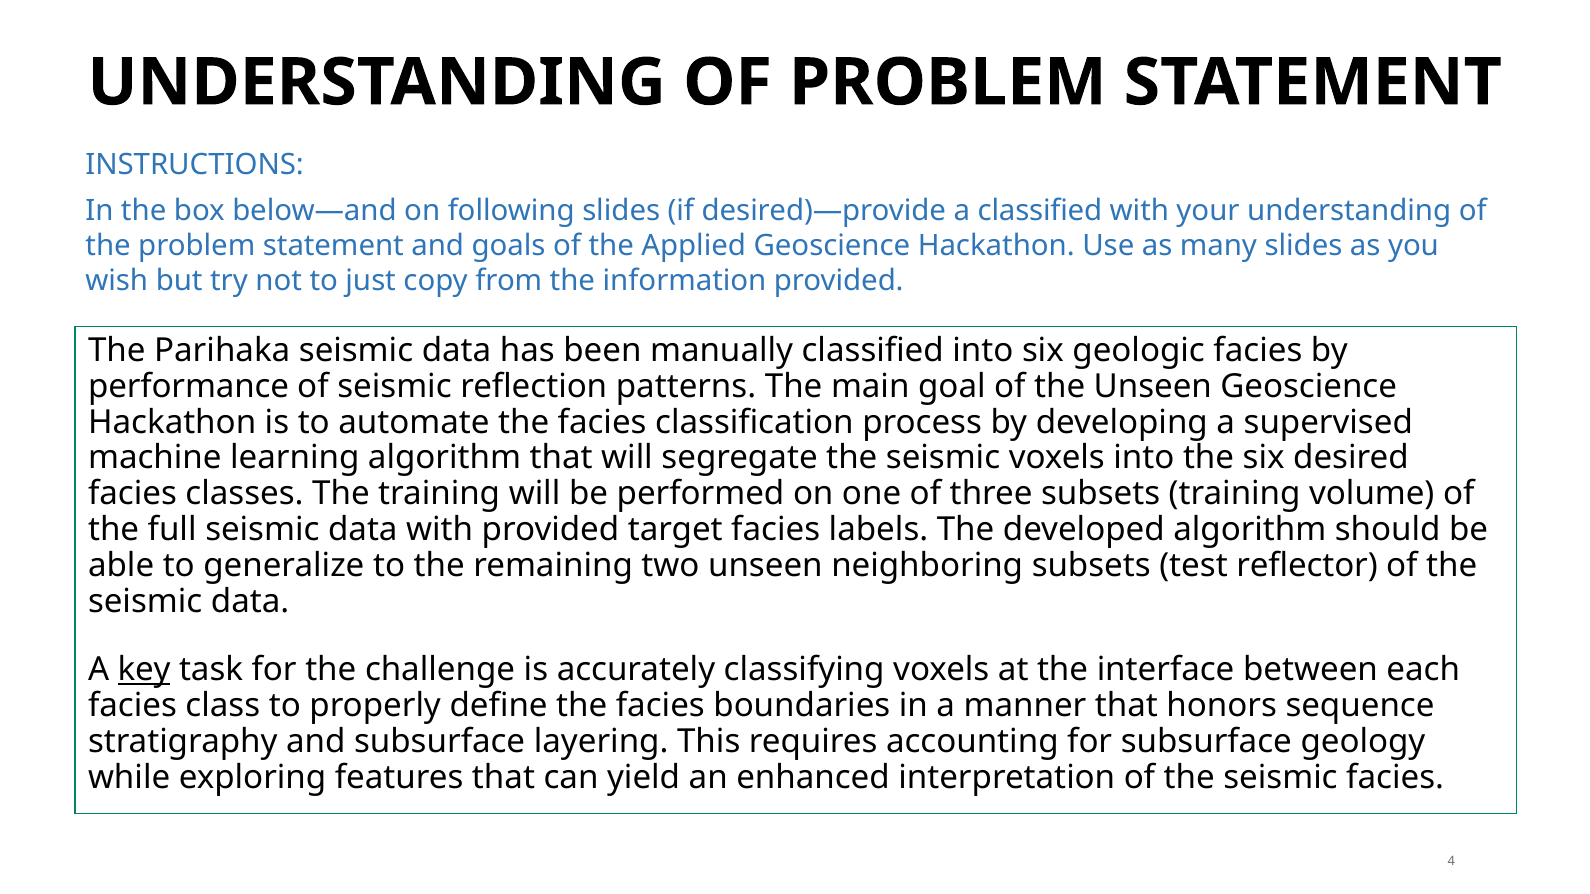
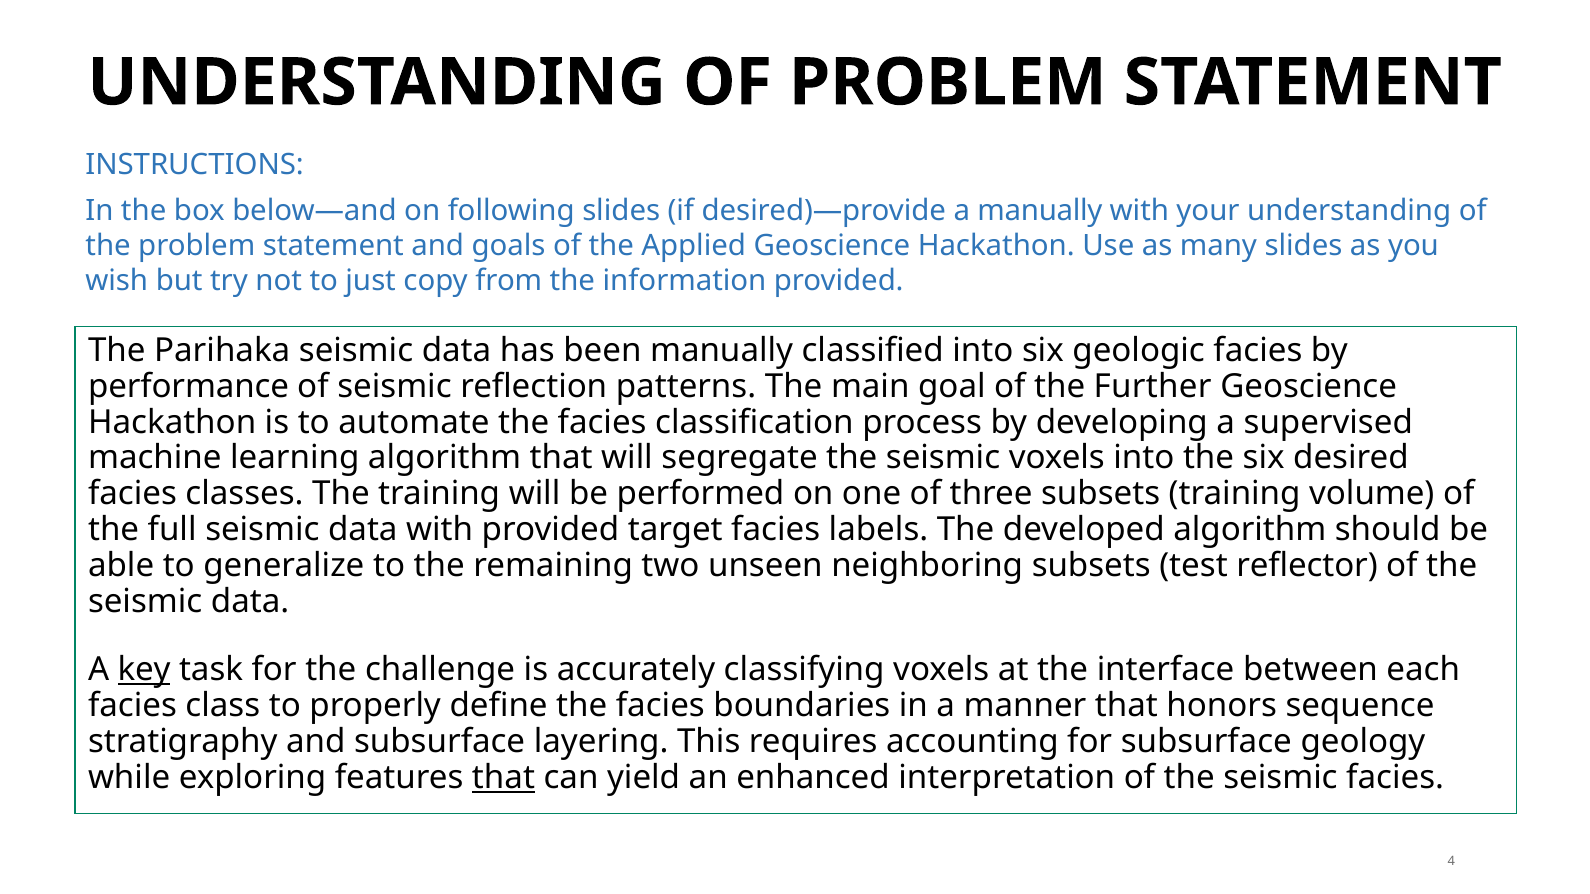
a classified: classified -> manually
the Unseen: Unseen -> Further
that at (503, 778) underline: none -> present
